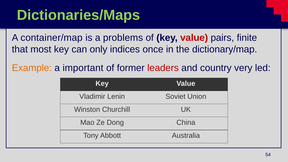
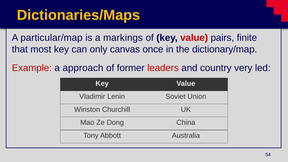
Dictionaries/Maps colour: light green -> yellow
container/map: container/map -> particular/map
problems: problems -> markings
indices: indices -> canvas
Example colour: orange -> red
important: important -> approach
